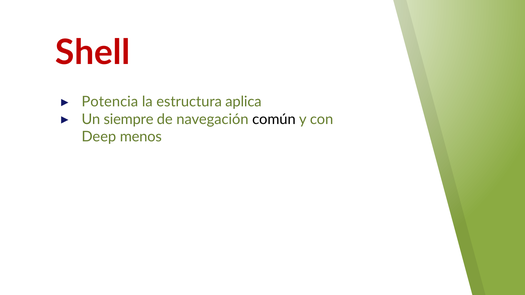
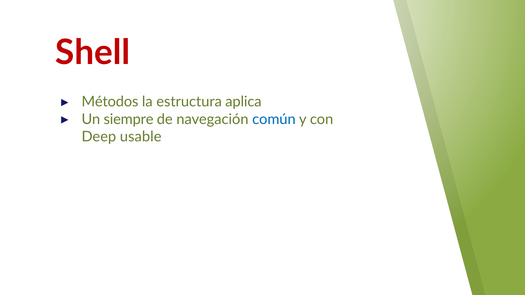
Potencia: Potencia -> Métodos
común colour: black -> blue
menos: menos -> usable
